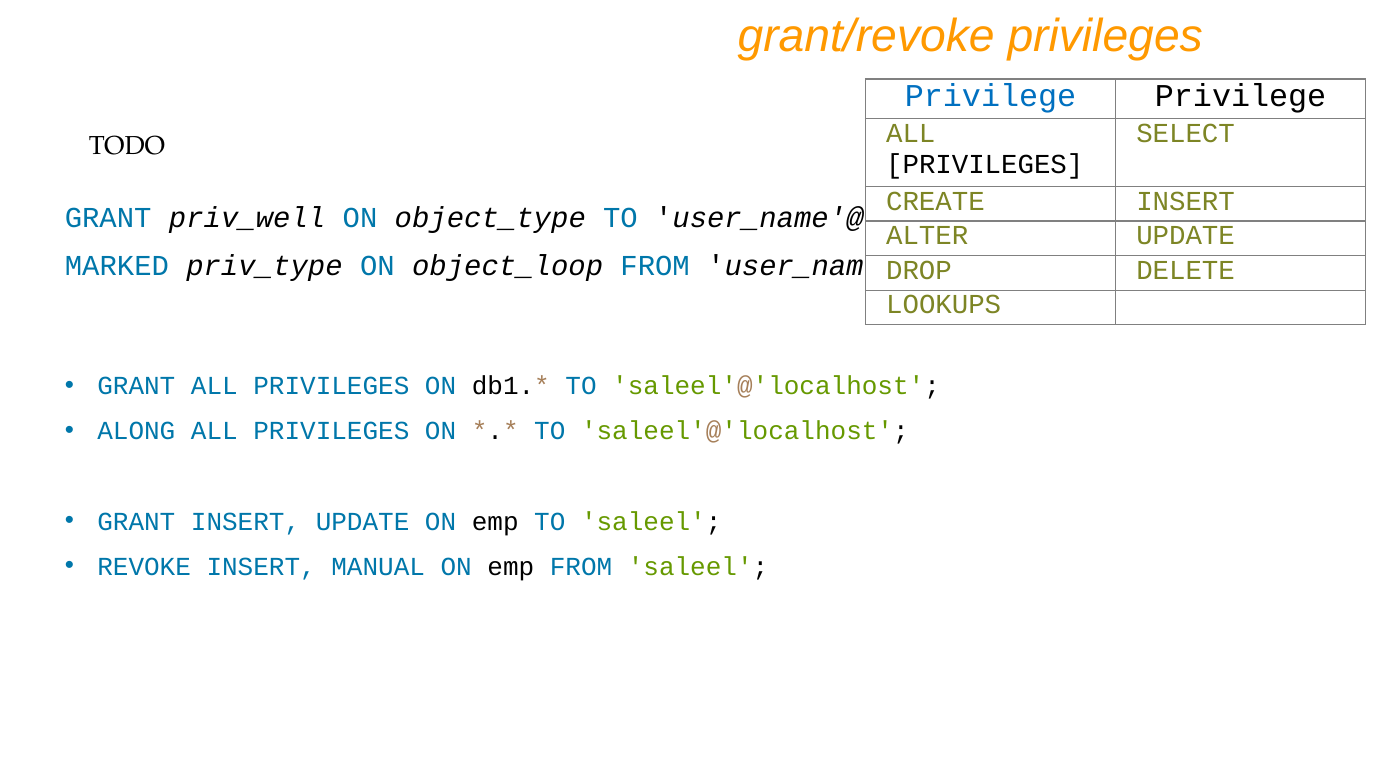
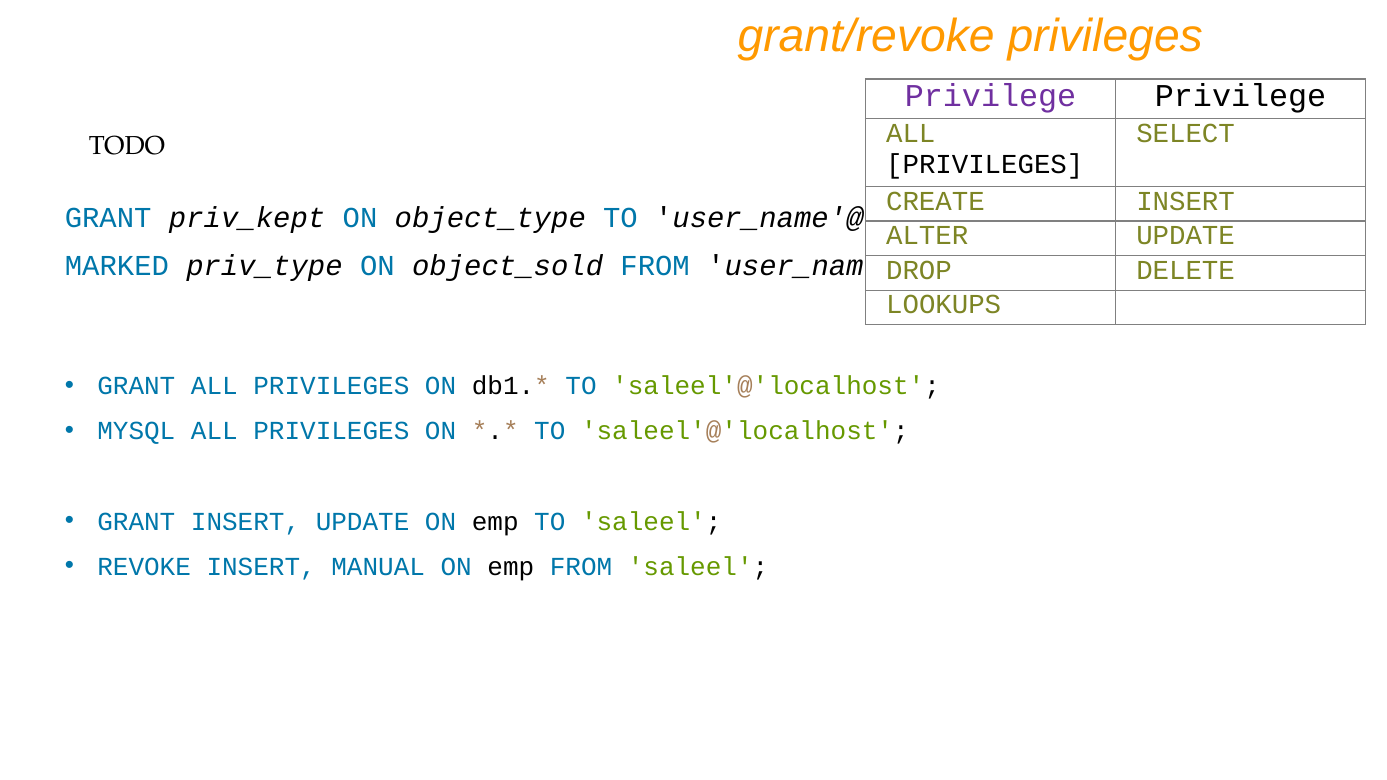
Privilege at (991, 96) colour: blue -> purple
priv_well: priv_well -> priv_kept
object_loop: object_loop -> object_sold
ALONG: ALONG -> MYSQL
